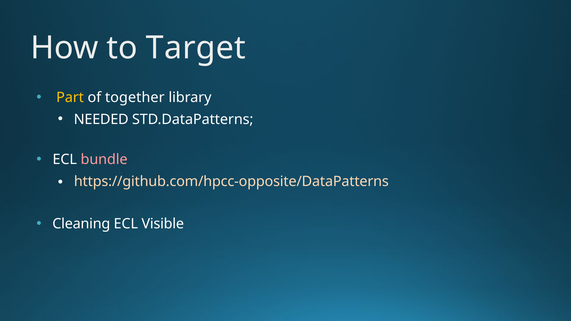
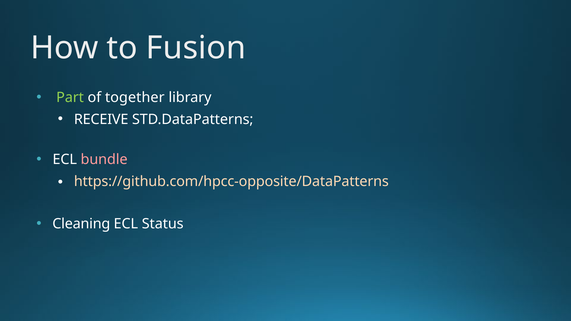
Target: Target -> Fusion
Part colour: yellow -> light green
NEEDED: NEEDED -> RECEIVE
Visible: Visible -> Status
